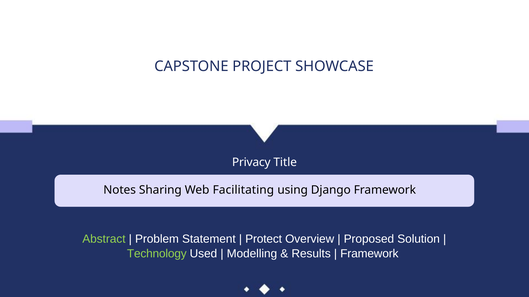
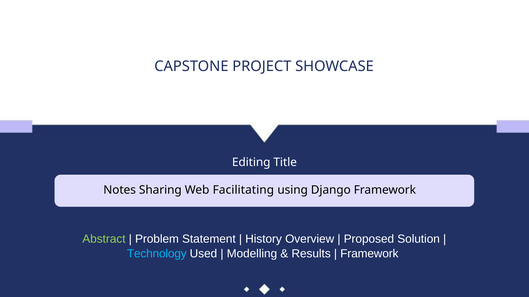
Privacy: Privacy -> Editing
Protect: Protect -> History
Technology colour: light green -> light blue
